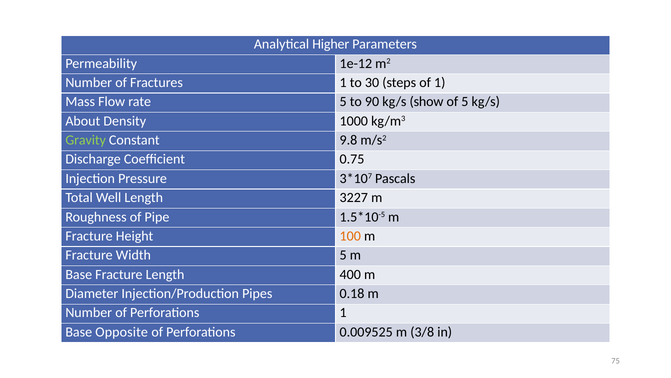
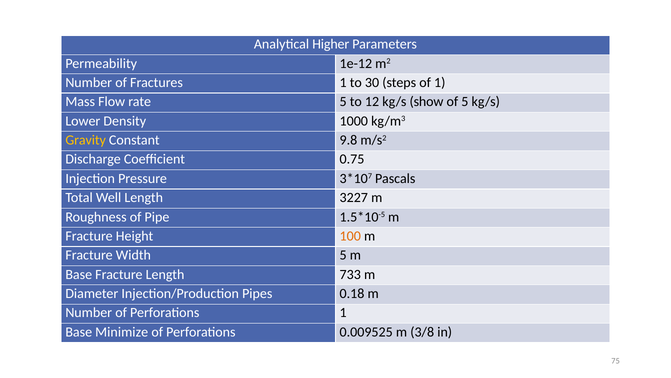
90: 90 -> 12
About: About -> Lower
Gravity colour: light green -> yellow
400: 400 -> 733
Opposite: Opposite -> Minimize
